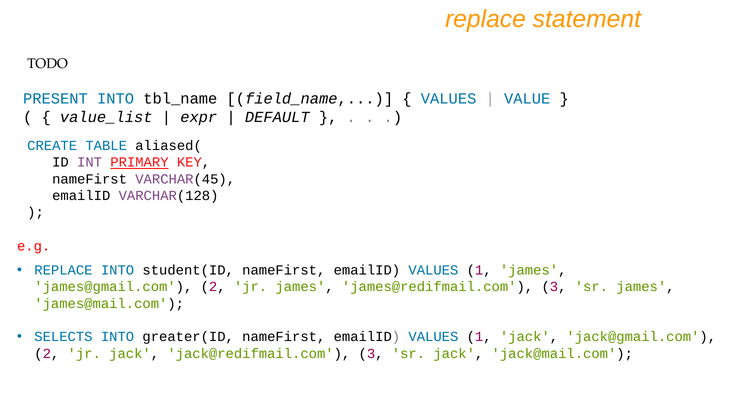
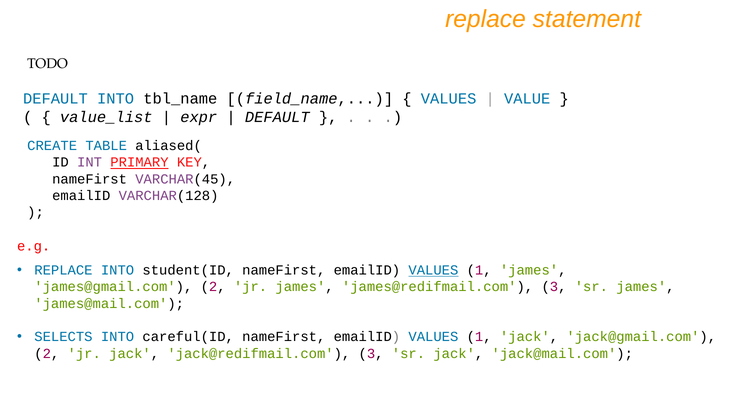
PRESENT at (55, 99): PRESENT -> DEFAULT
VALUES at (433, 270) underline: none -> present
greater(ID: greater(ID -> careful(ID
